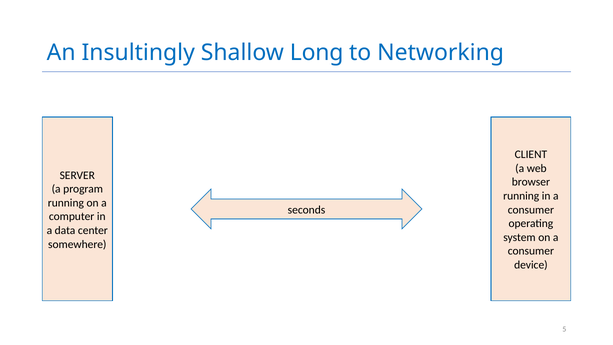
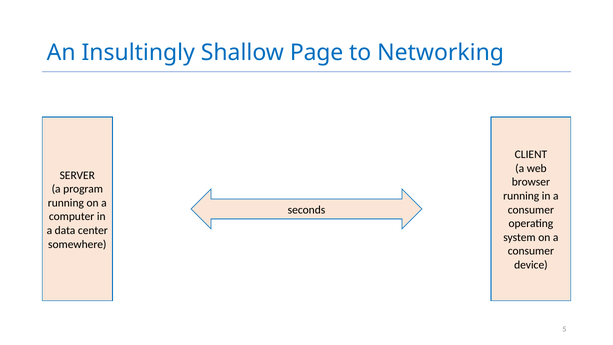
Long: Long -> Page
